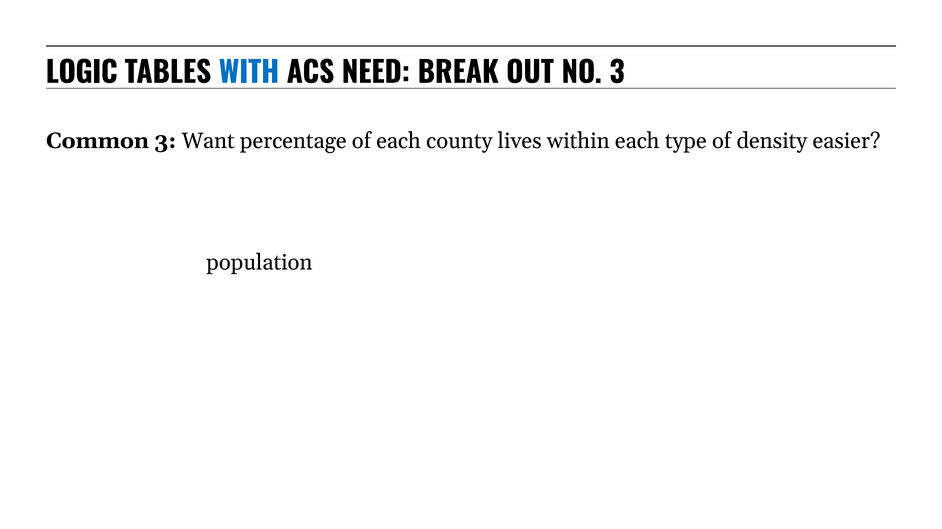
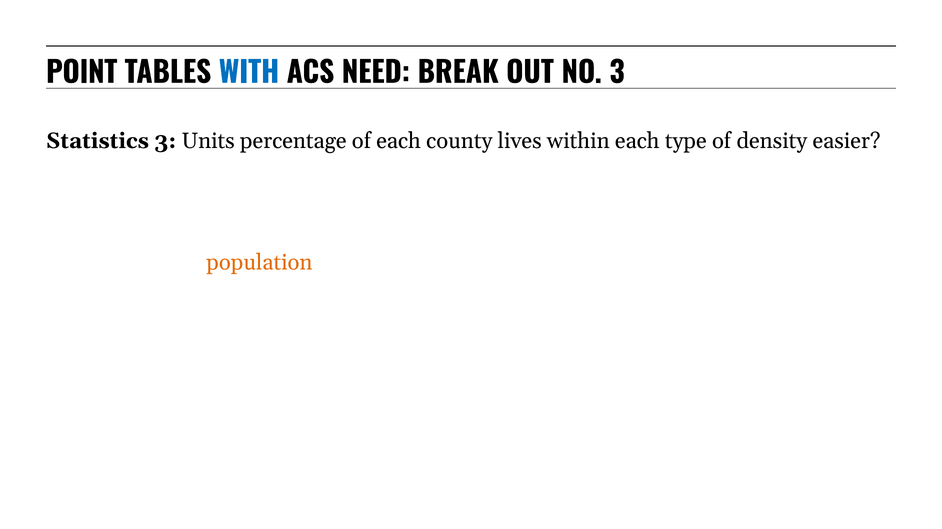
LOGIC: LOGIC -> POINT
Common: Common -> Statistics
Want: Want -> Units
population colour: black -> orange
